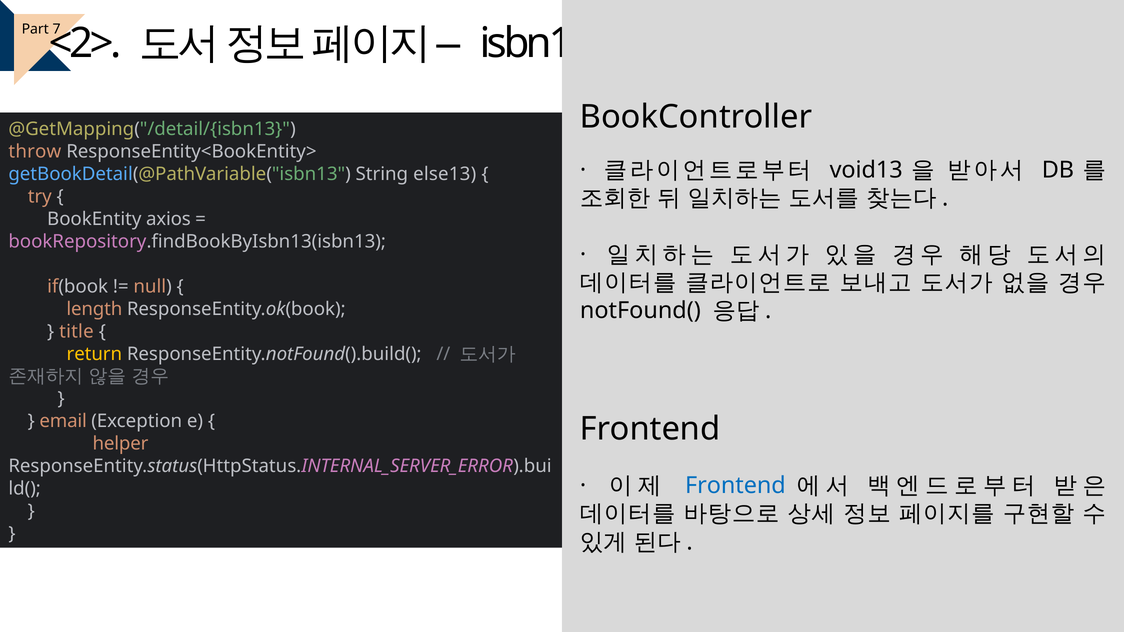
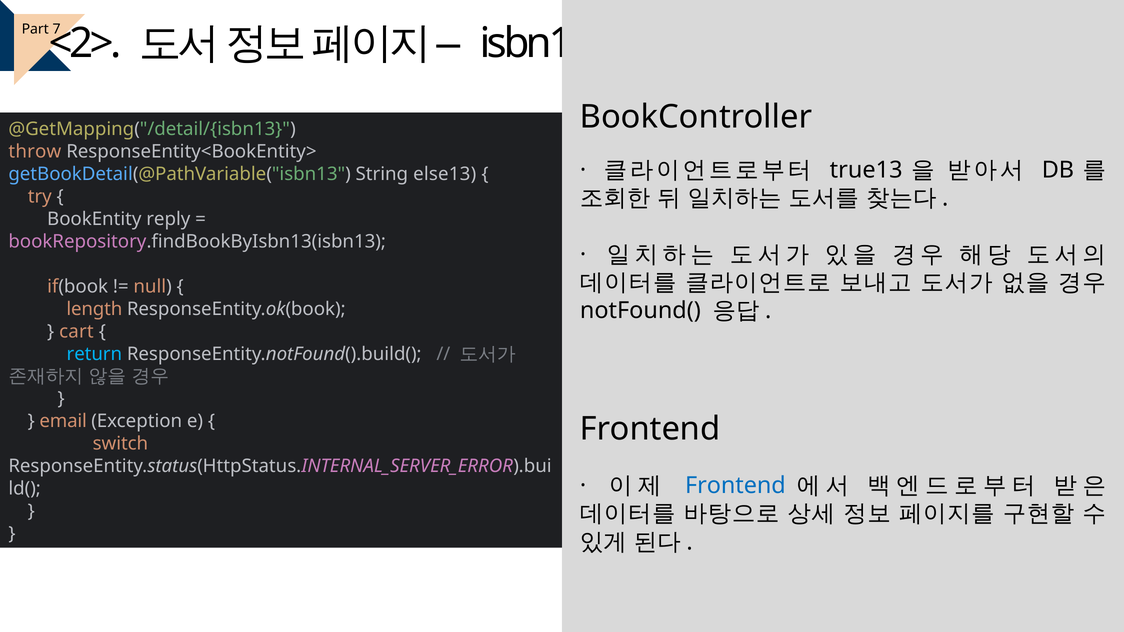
void13: void13 -> true13
axios: axios -> reply
title: title -> cart
return colour: yellow -> light blue
helper: helper -> switch
